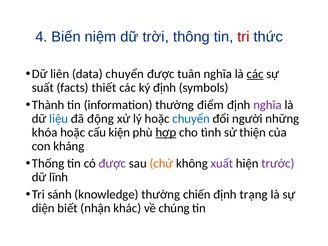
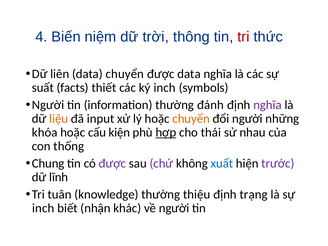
được tuân: tuân -> data
các at (255, 74) underline: present -> none
ký định: định -> inch
Thành at (48, 105): Thành -> Người
điểm: điểm -> đánh
liệu colour: blue -> orange
động: động -> input
chuyển at (191, 119) colour: blue -> orange
tình: tình -> thái
thiện: thiện -> nhau
kháng: kháng -> thống
Thống: Thống -> Chung
chứ colour: orange -> purple
xuất colour: purple -> blue
sánh: sánh -> tuân
chiến: chiến -> thiệu
diện at (43, 208): diện -> inch
về chúng: chúng -> người
